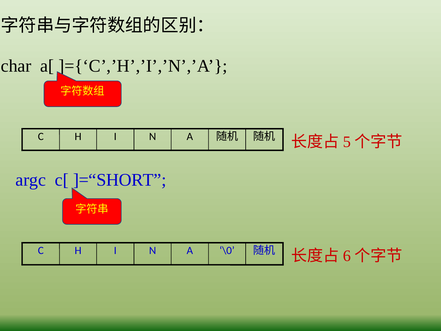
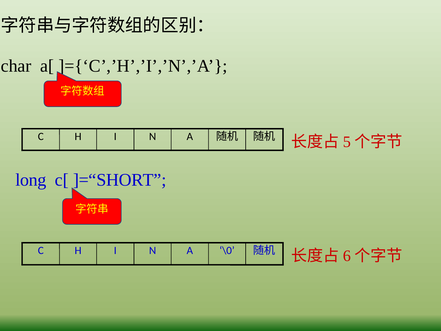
argc: argc -> long
